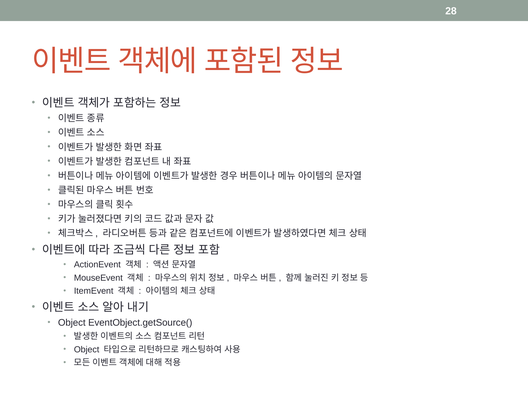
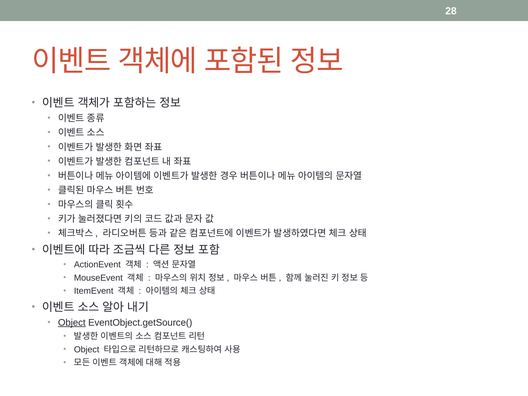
Object at (72, 323) underline: none -> present
